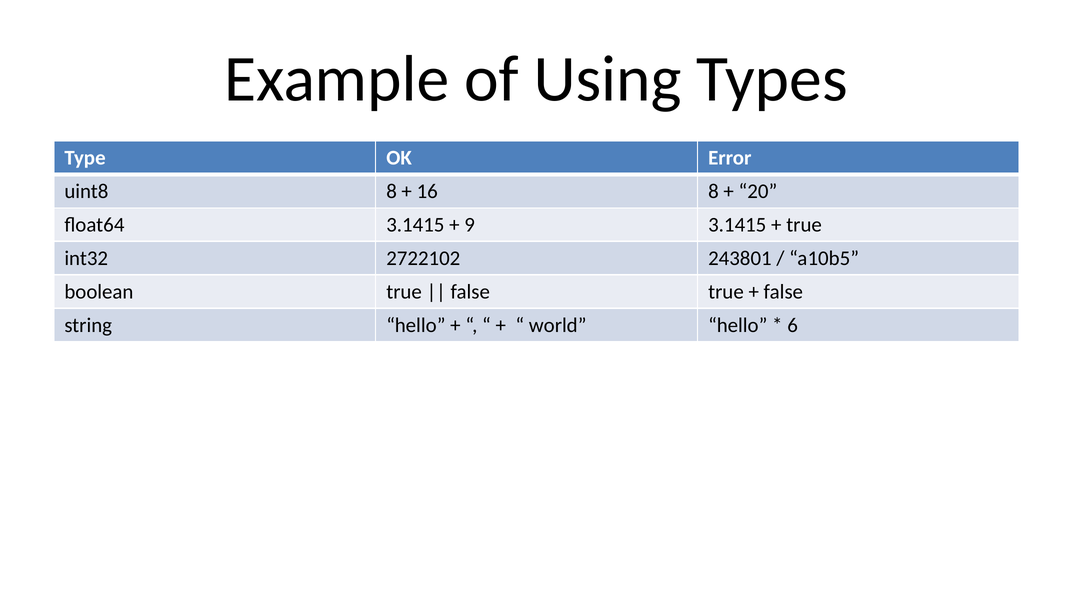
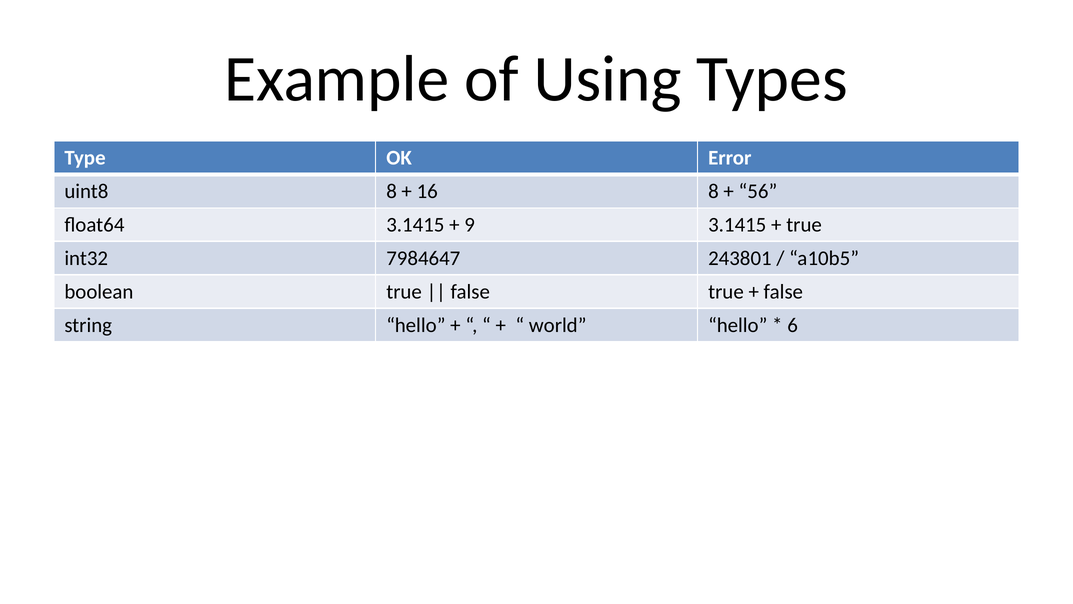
20: 20 -> 56
2722102: 2722102 -> 7984647
